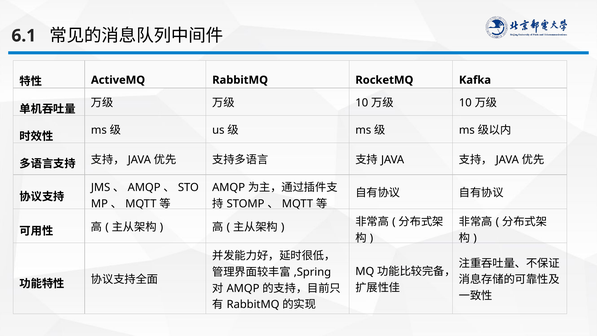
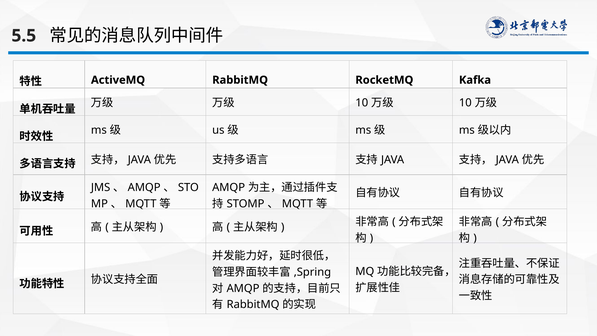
6.1: 6.1 -> 5.5
